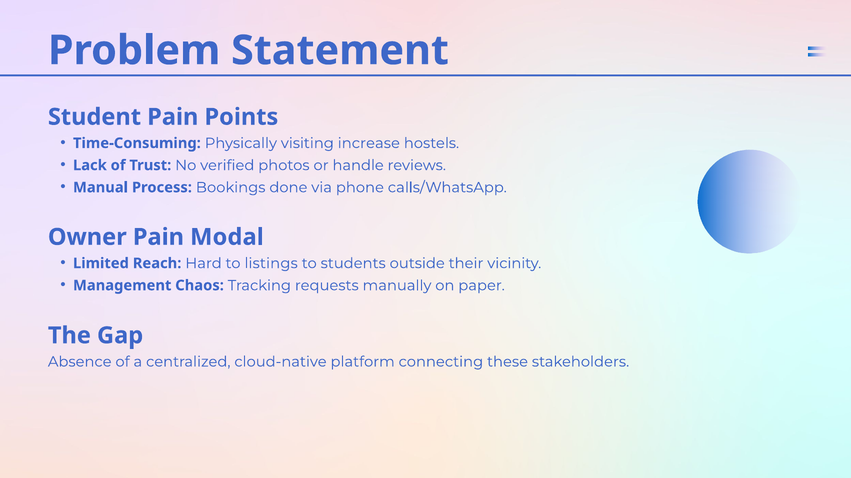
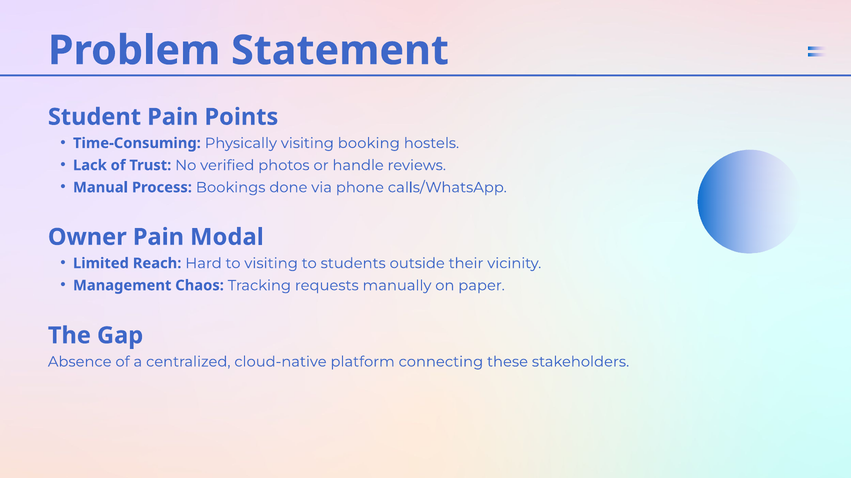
increase: increase -> booking
to listings: listings -> visiting
